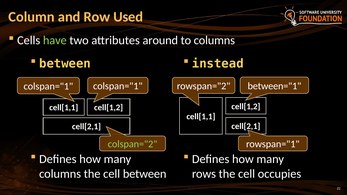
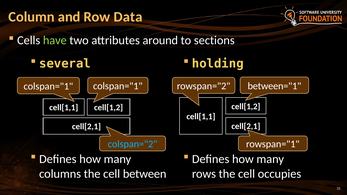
Used: Used -> Data
to columns: columns -> sections
between at (65, 64): between -> several
instead: instead -> holding
colspan="2 colour: light green -> light blue
